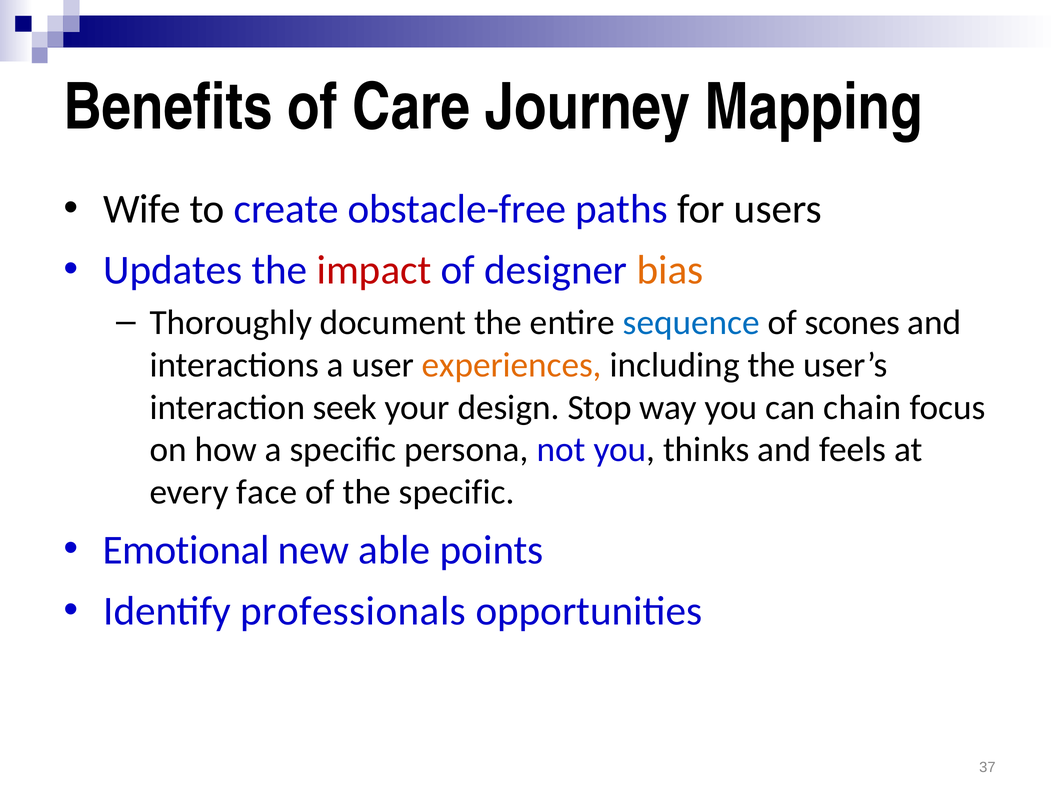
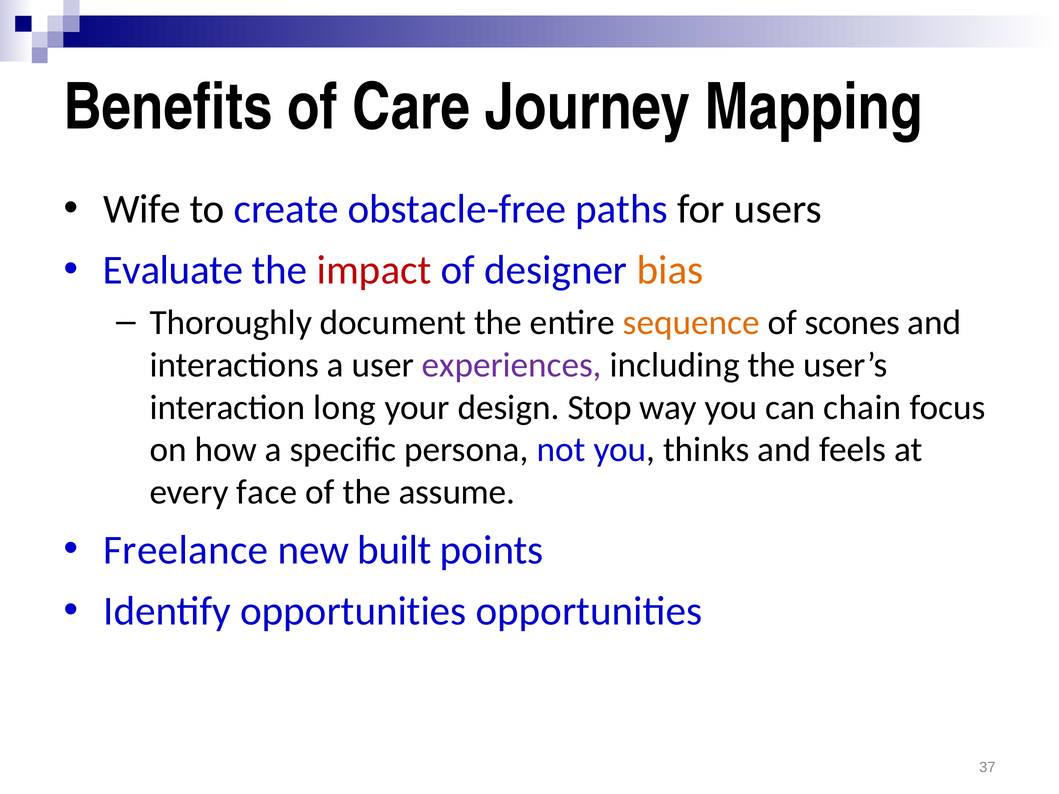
Updates: Updates -> Evaluate
sequence colour: blue -> orange
experiences colour: orange -> purple
seek: seek -> long
the specific: specific -> assume
Emotional: Emotional -> Freelance
able: able -> built
Identify professionals: professionals -> opportunities
